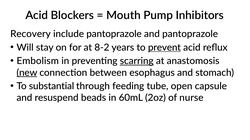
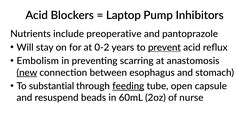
Mouth: Mouth -> Laptop
Recovery: Recovery -> Nutrients
include pantoprazole: pantoprazole -> preoperative
8-2: 8-2 -> 0-2
scarring underline: present -> none
feeding underline: none -> present
